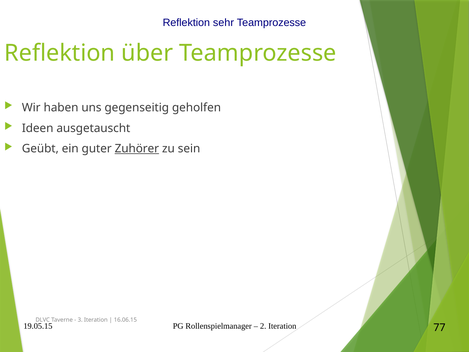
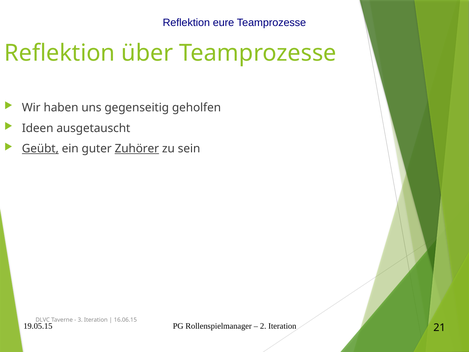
sehr: sehr -> eure
Geübt underline: none -> present
77: 77 -> 21
